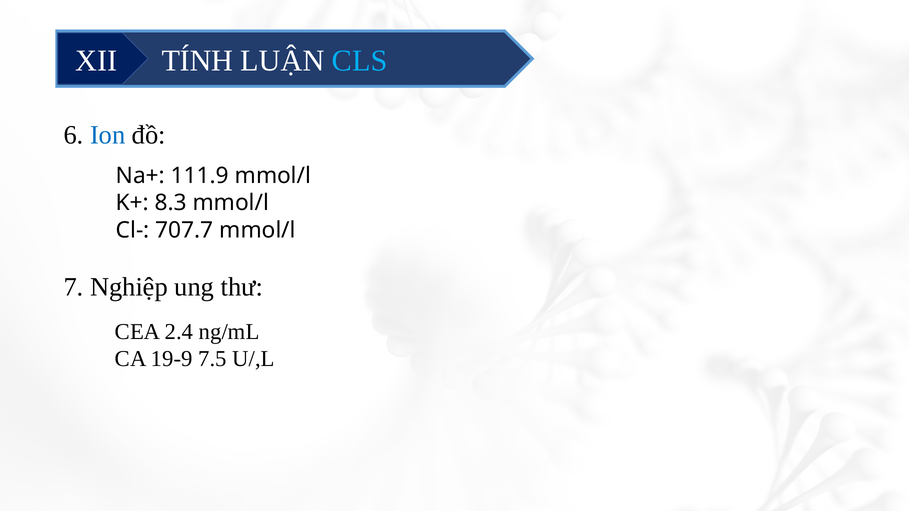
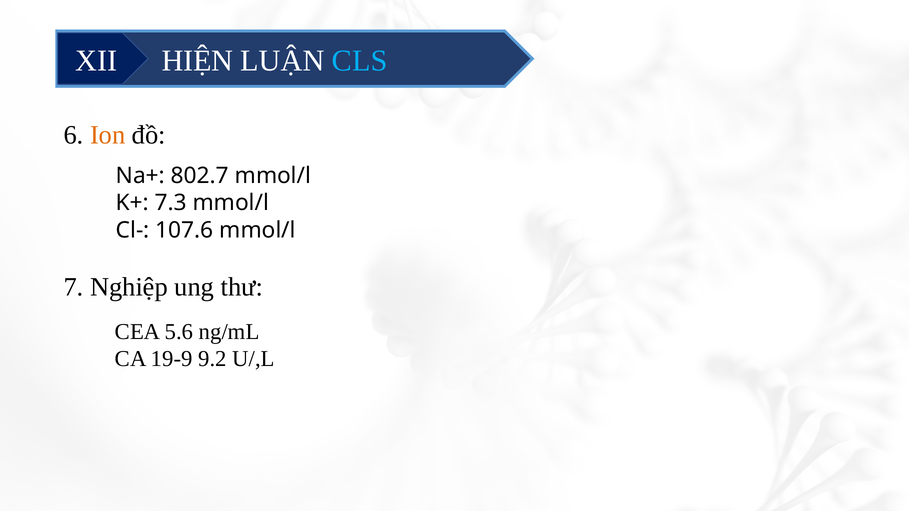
TÍNH: TÍNH -> HIỆN
Ion colour: blue -> orange
111.9: 111.9 -> 802.7
8.3: 8.3 -> 7.3
707.7: 707.7 -> 107.6
2.4: 2.4 -> 5.6
7.5: 7.5 -> 9.2
